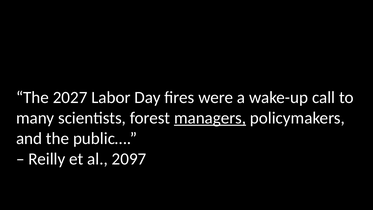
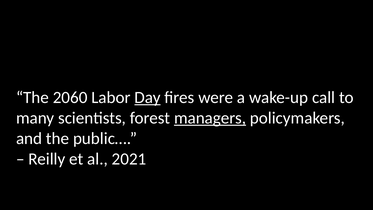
2027: 2027 -> 2060
Day underline: none -> present
2097: 2097 -> 2021
